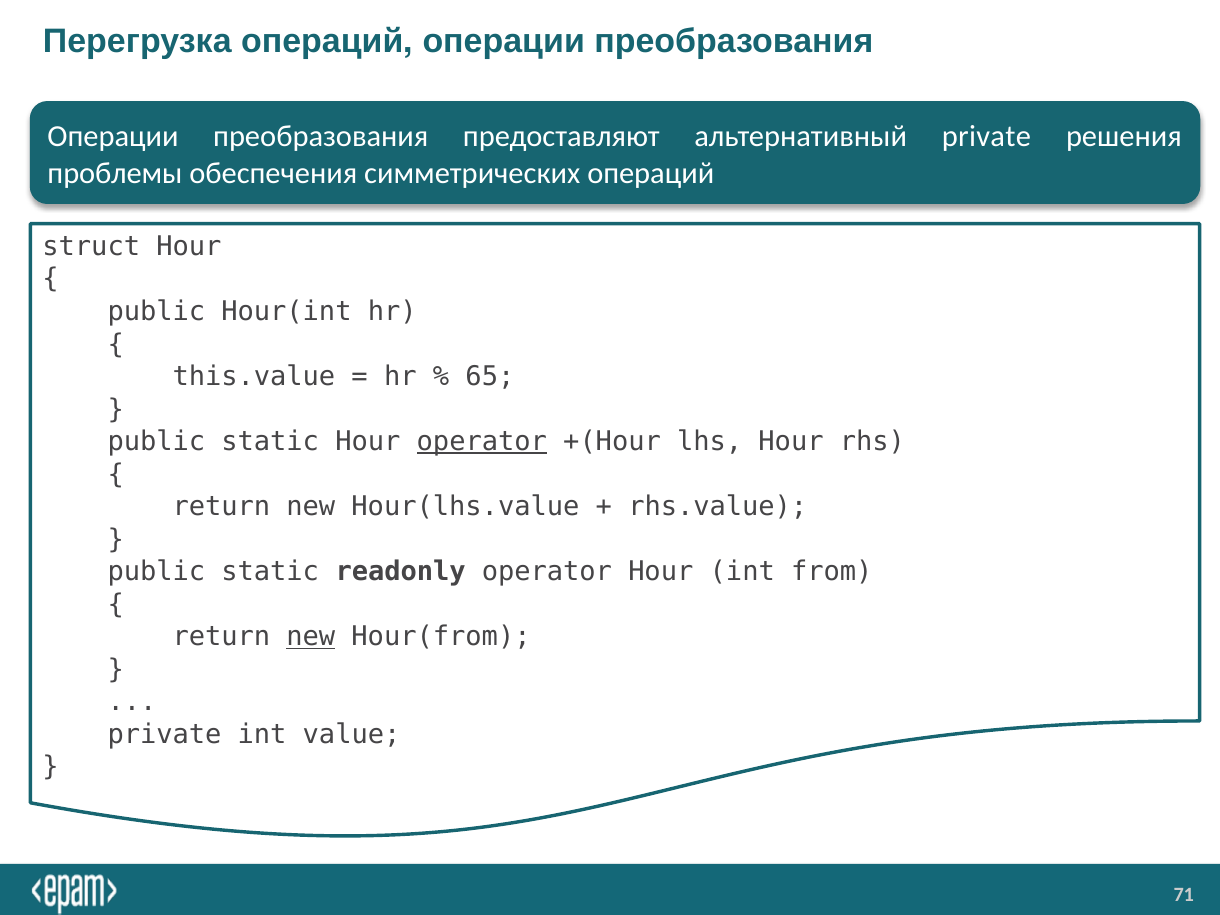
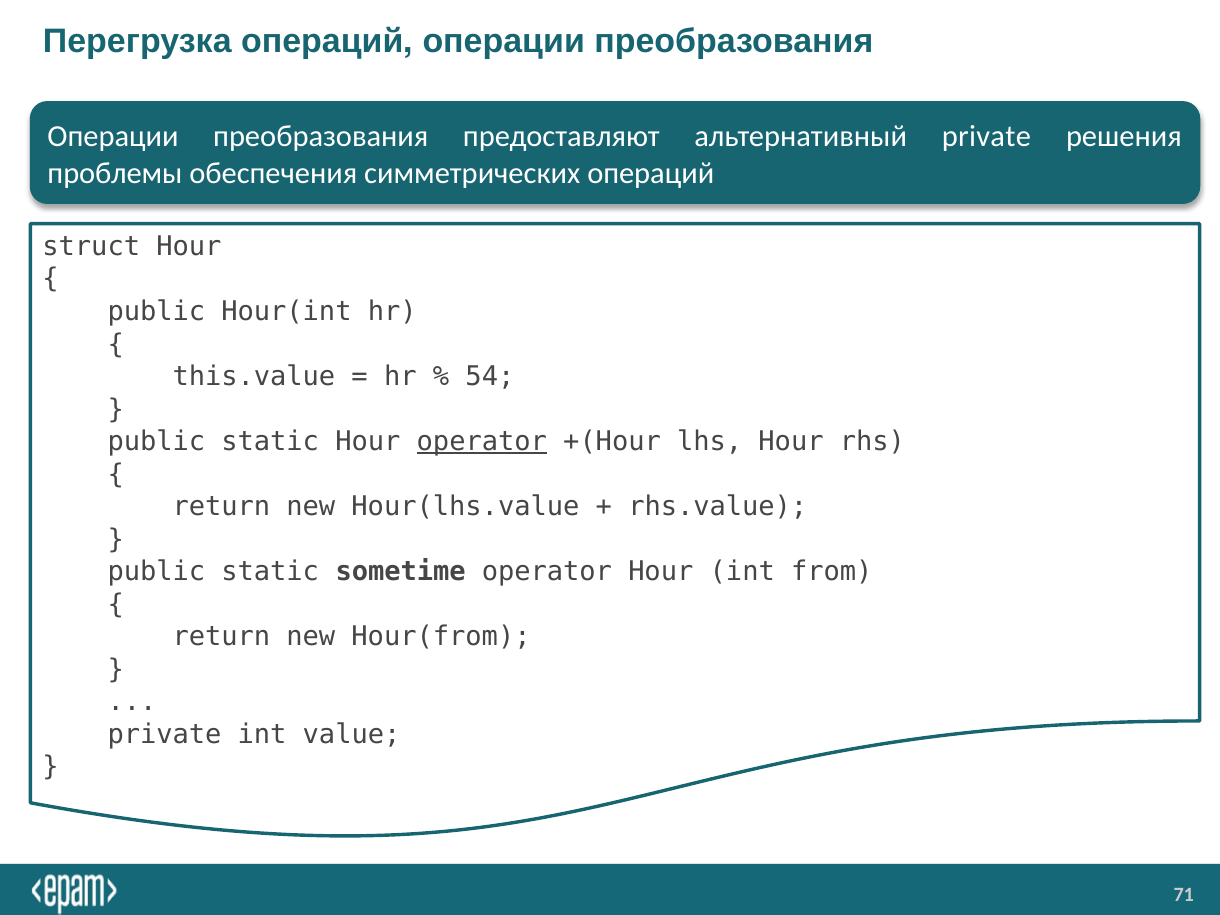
65: 65 -> 54
readonly: readonly -> sometime
new at (311, 637) underline: present -> none
